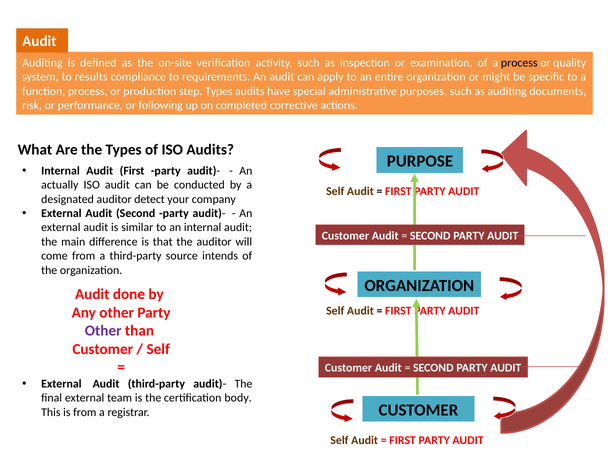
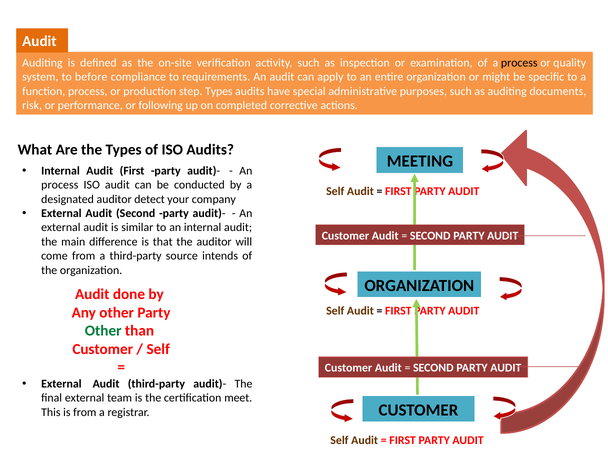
results: results -> before
PURPOSE: PURPOSE -> MEETING
actually at (60, 185): actually -> process
Other at (103, 331) colour: purple -> green
body: body -> meet
